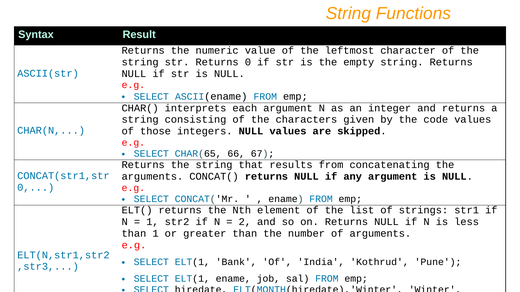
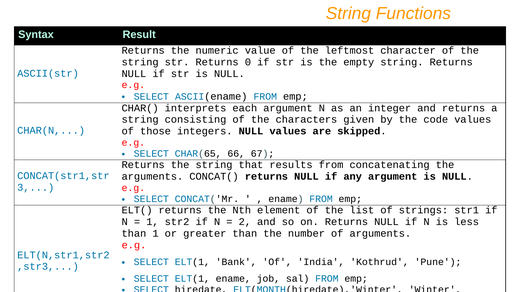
0 at (36, 188): 0 -> 3
